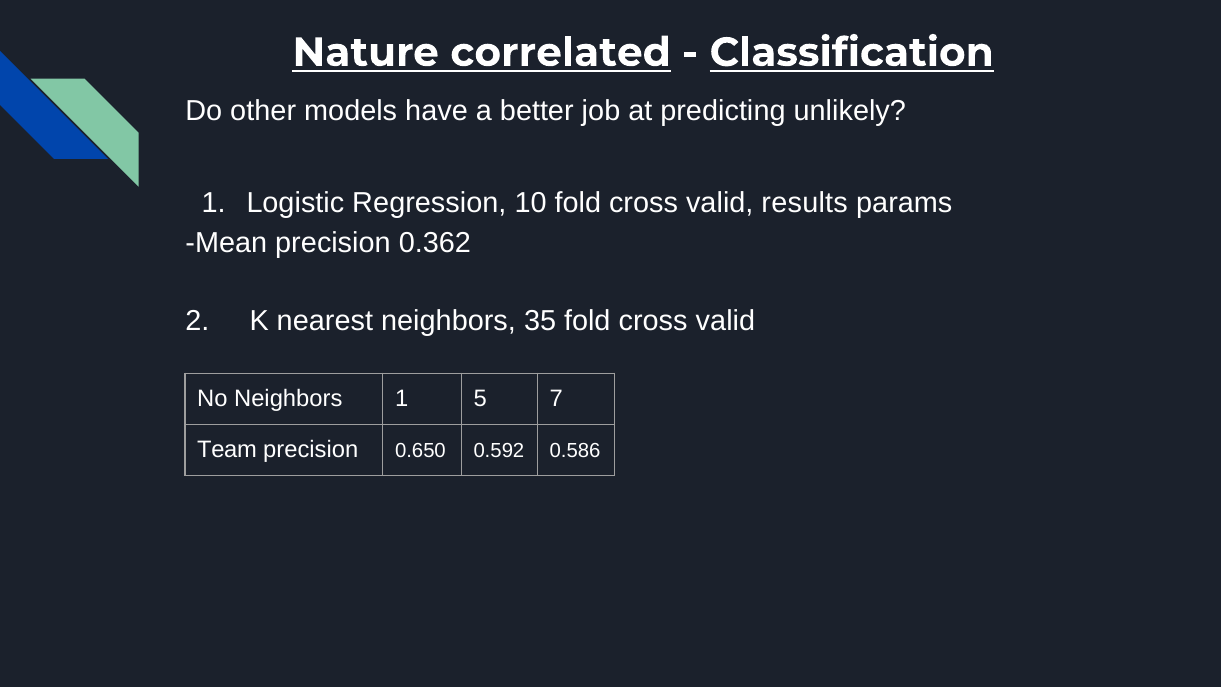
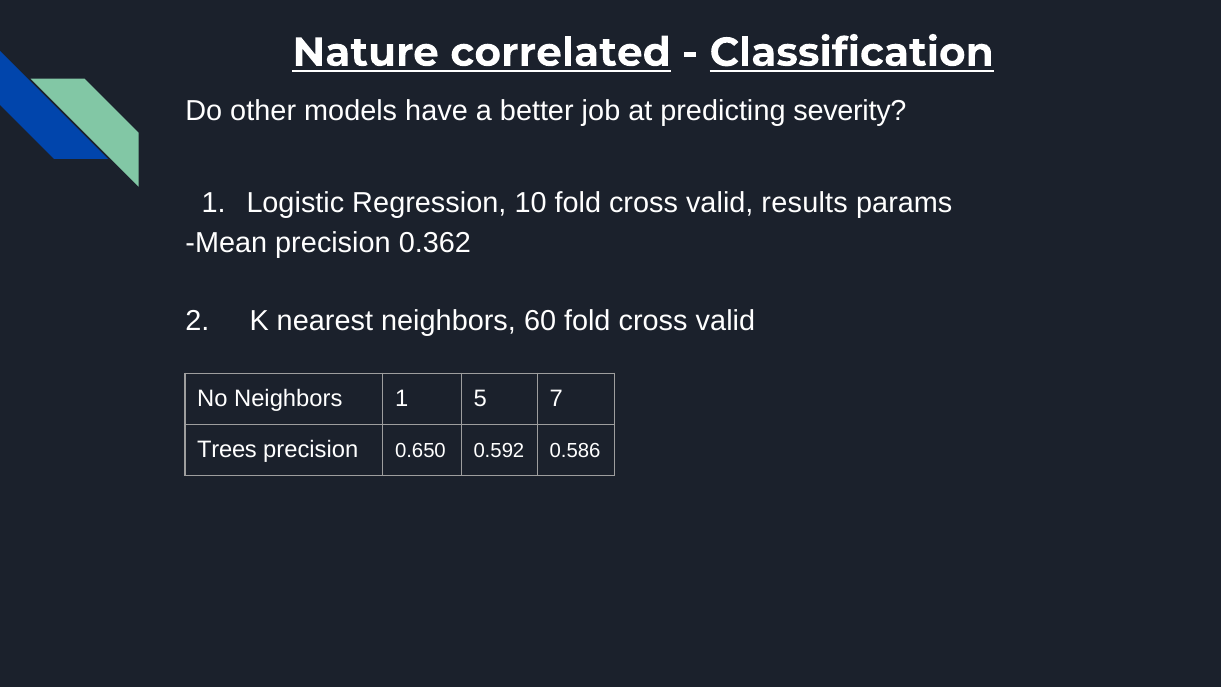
unlikely: unlikely -> severity
35: 35 -> 60
Team: Team -> Trees
